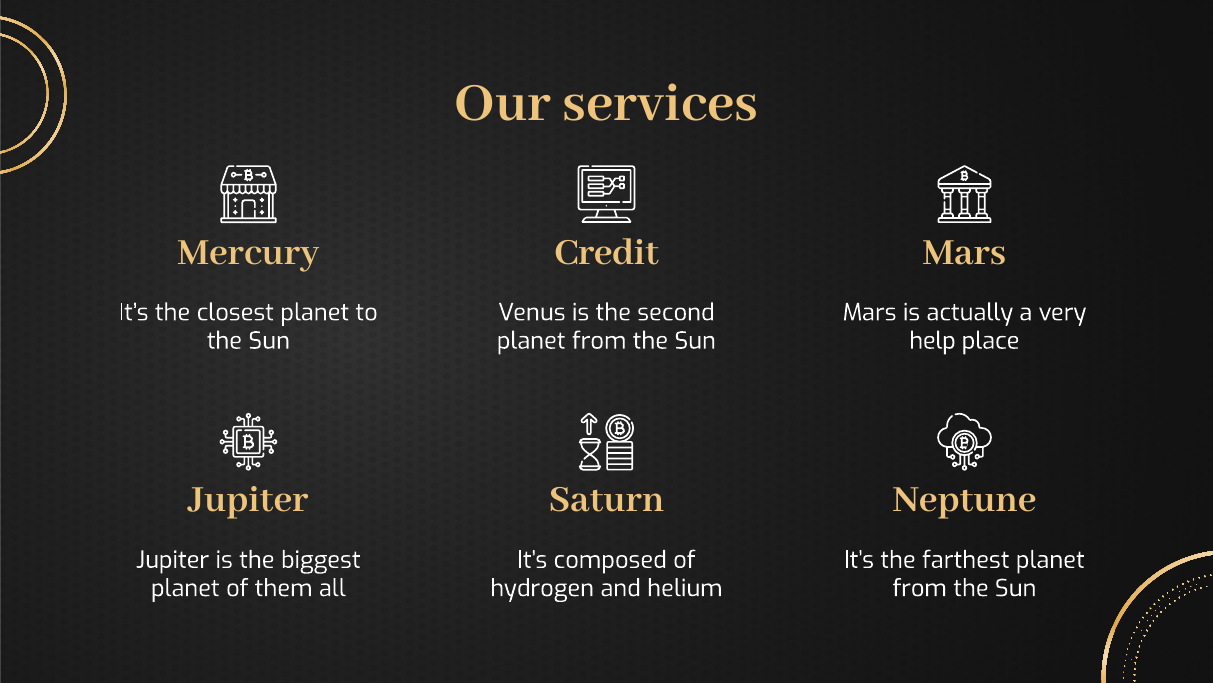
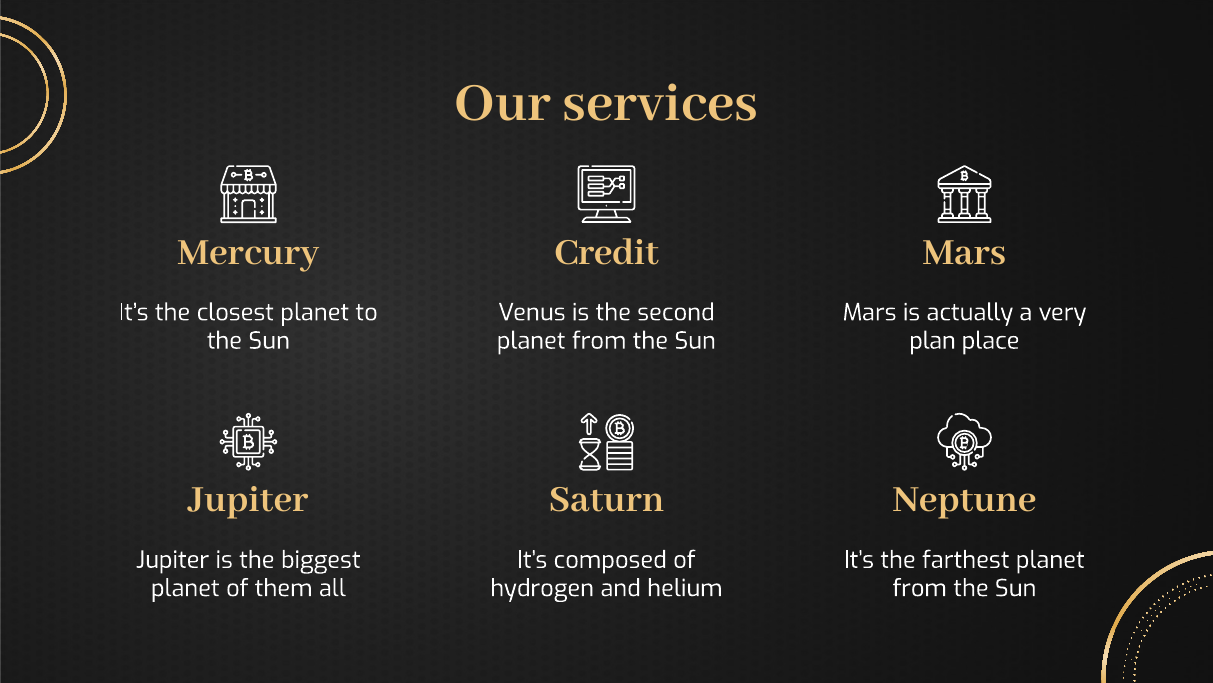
help: help -> plan
